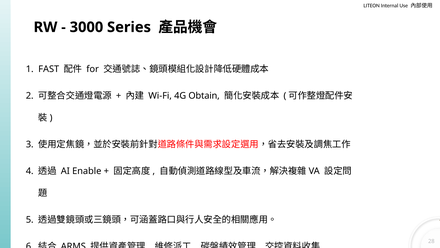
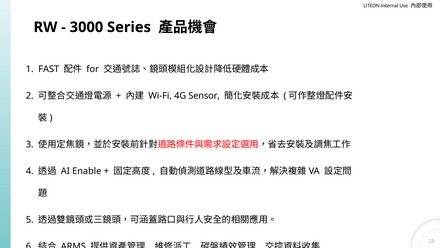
Obtain: Obtain -> Sensor
